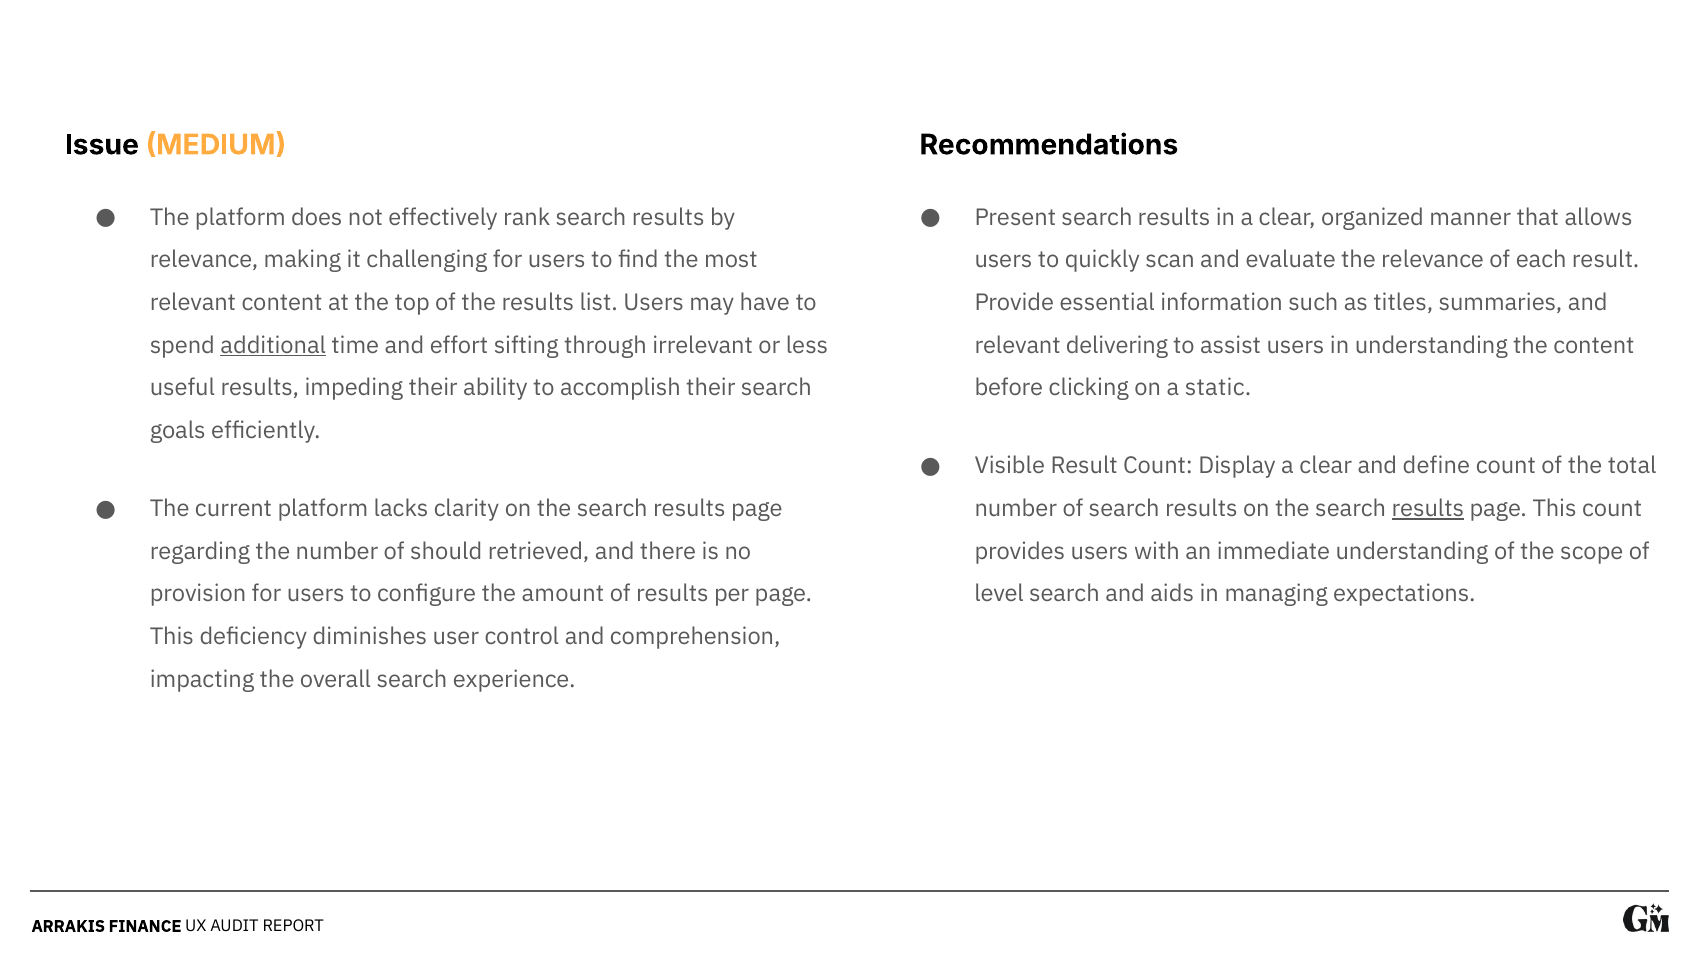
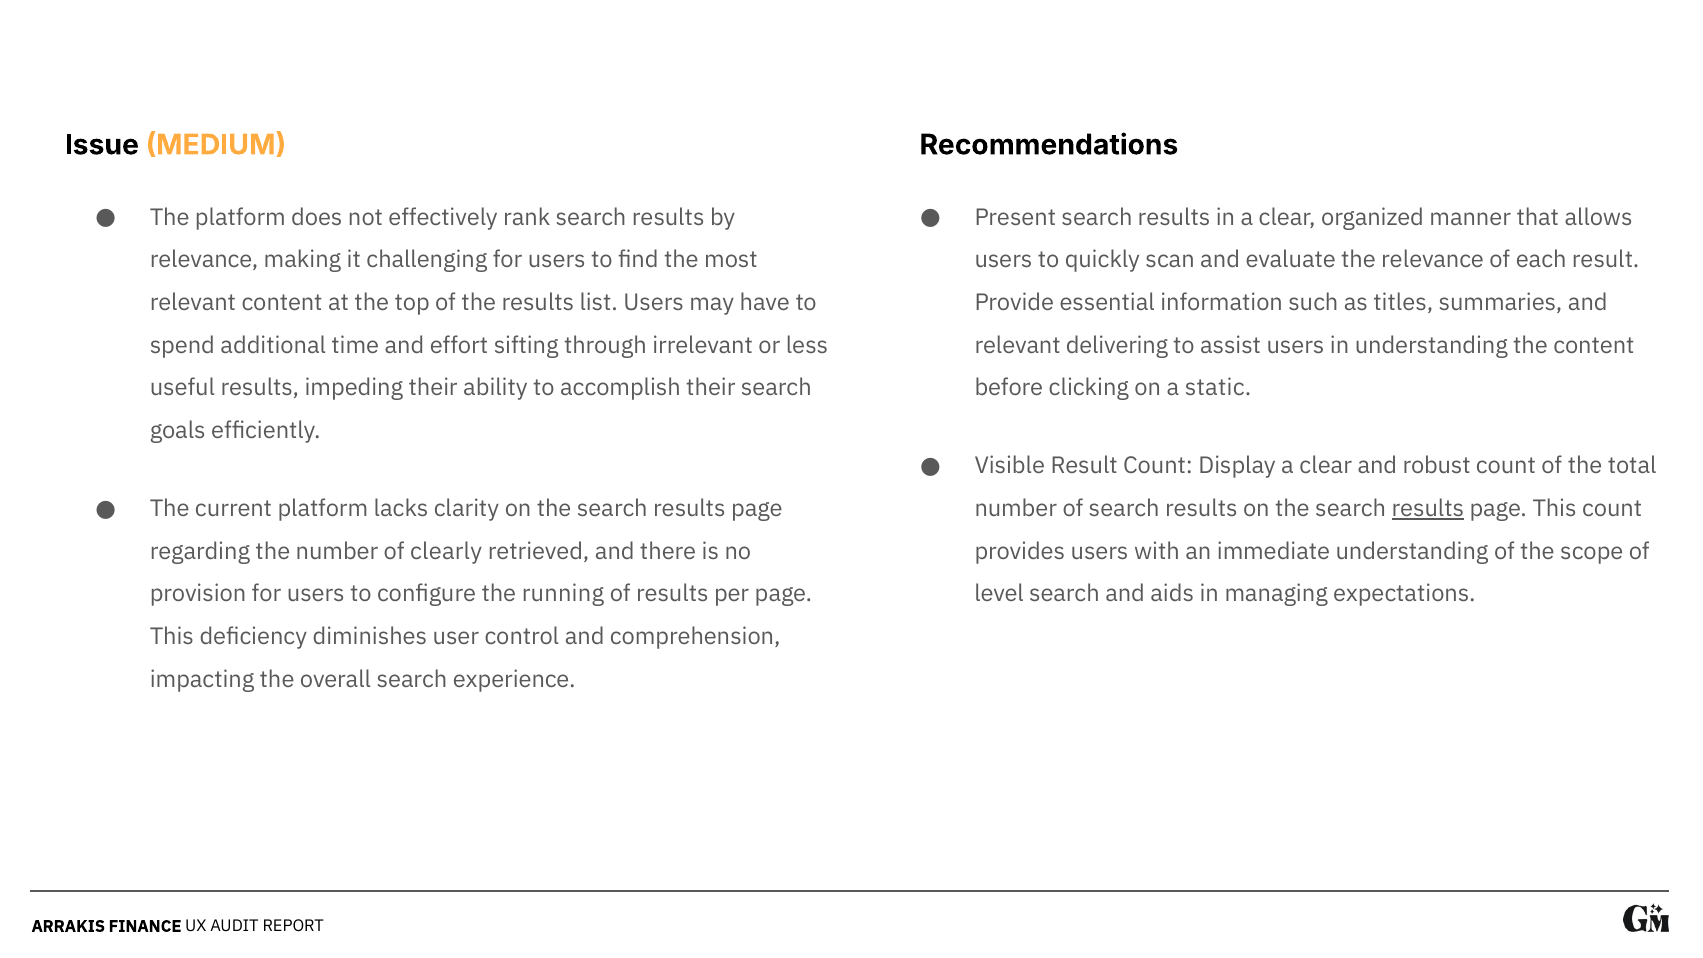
additional underline: present -> none
define: define -> robust
should: should -> clearly
amount: amount -> running
